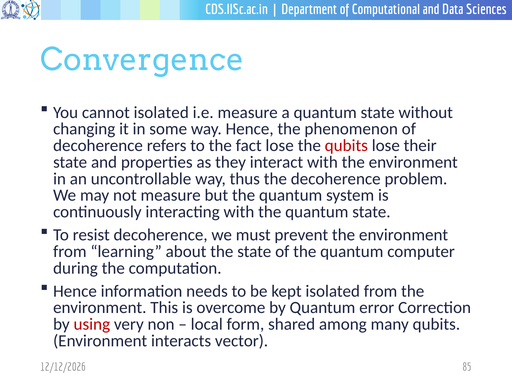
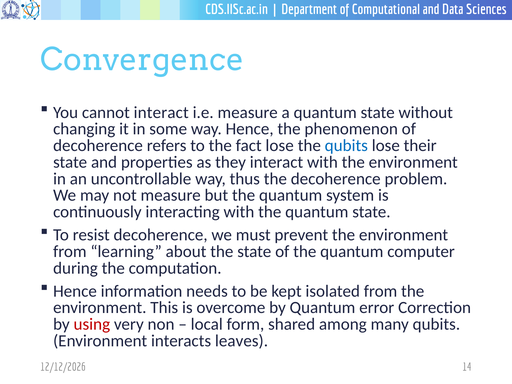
cannot isolated: isolated -> interact
qubits at (346, 146) colour: red -> blue
vector: vector -> leaves
85: 85 -> 14
